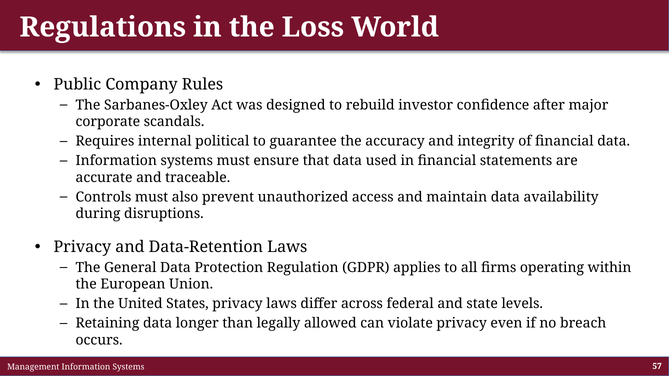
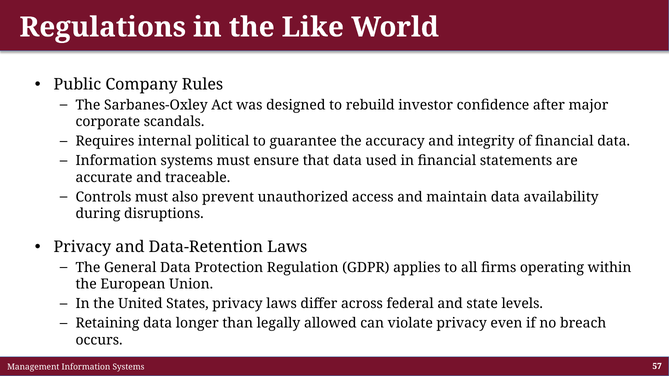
Loss: Loss -> Like
